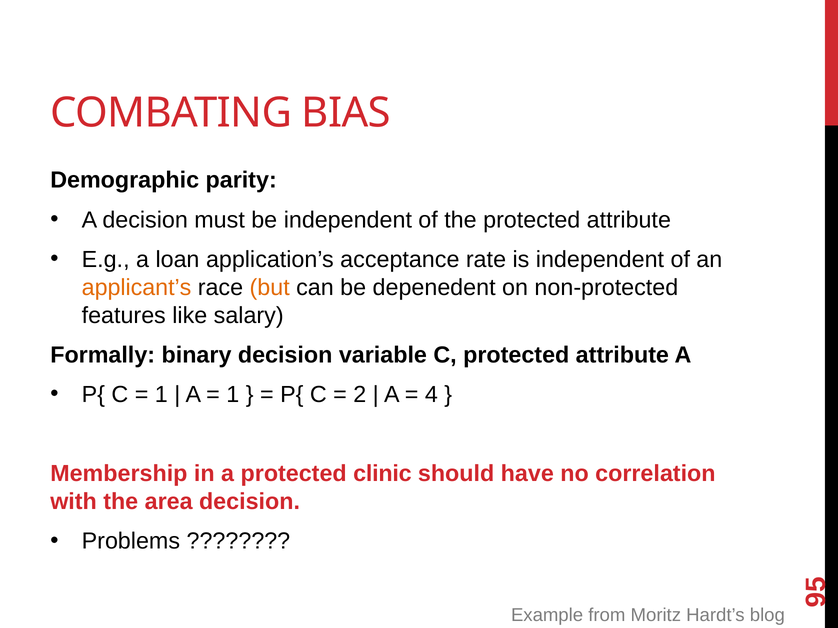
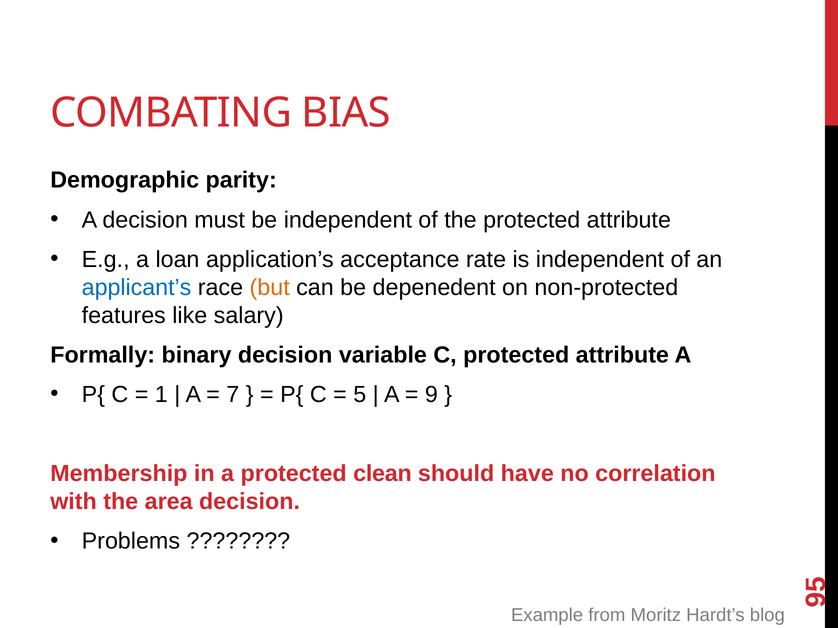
applicant’s colour: orange -> blue
1 at (233, 395): 1 -> 7
2 at (360, 395): 2 -> 5
4 at (431, 395): 4 -> 9
clinic: clinic -> clean
